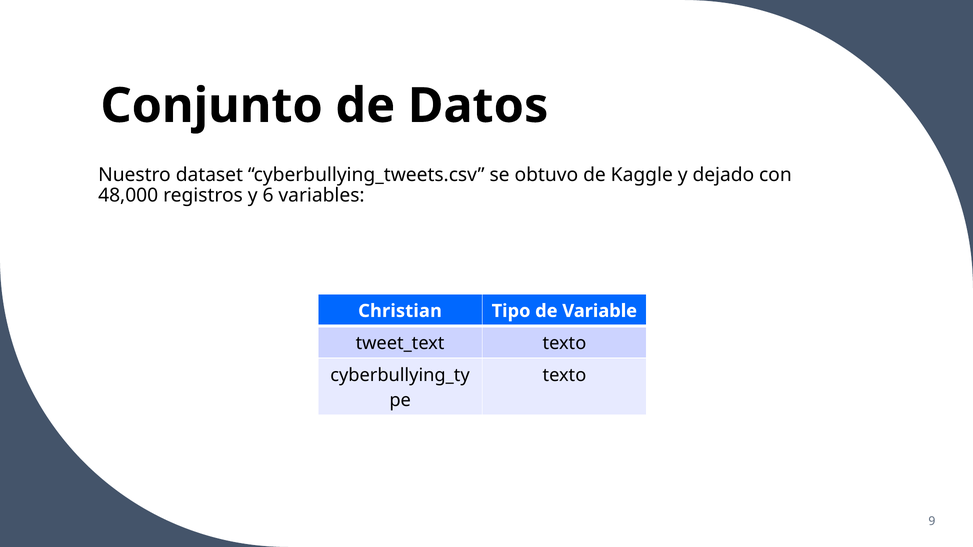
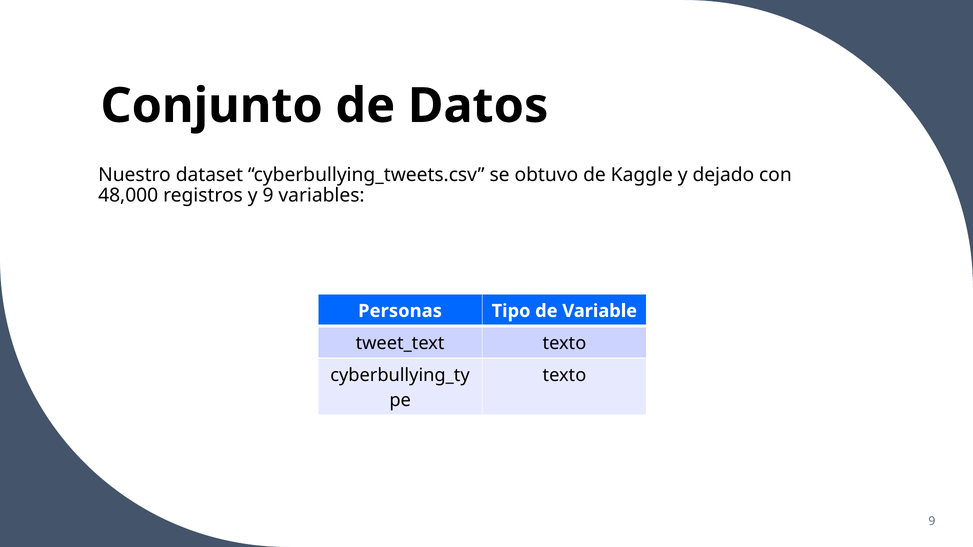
y 6: 6 -> 9
Christian: Christian -> Personas
